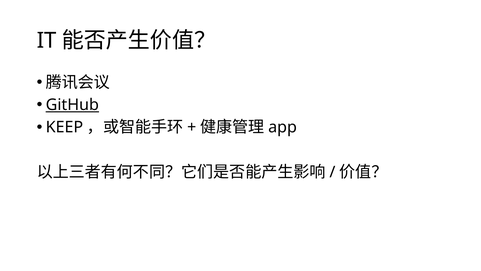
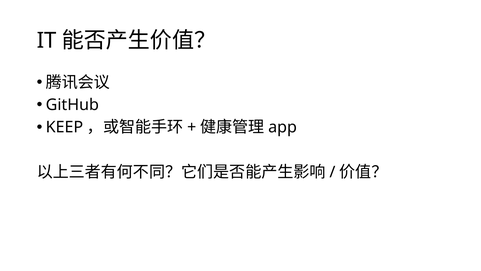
GitHub underline: present -> none
